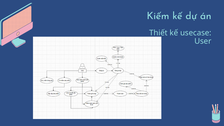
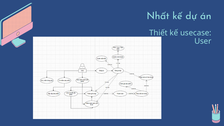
Kiếm: Kiếm -> Nhất
